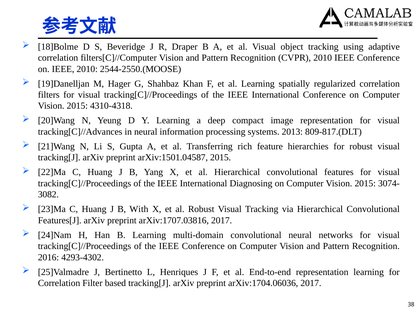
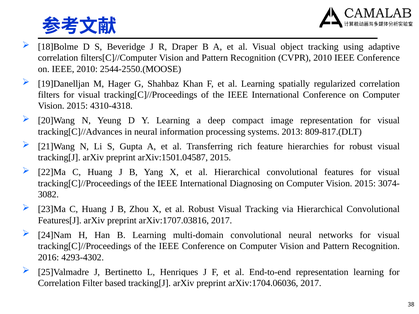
With: With -> Zhou
